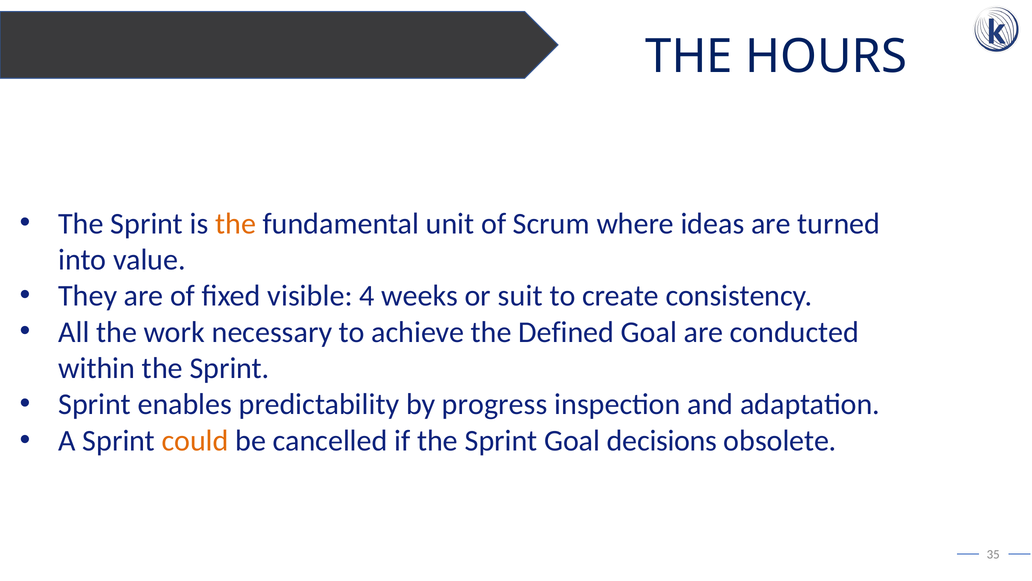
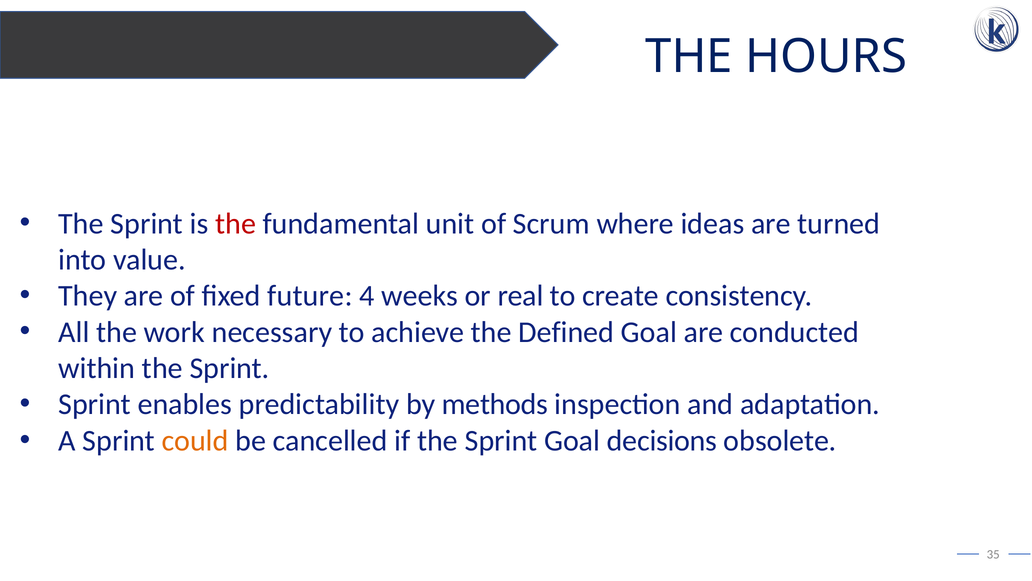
the at (236, 223) colour: orange -> red
visible: visible -> future
suit: suit -> real
progress: progress -> methods
